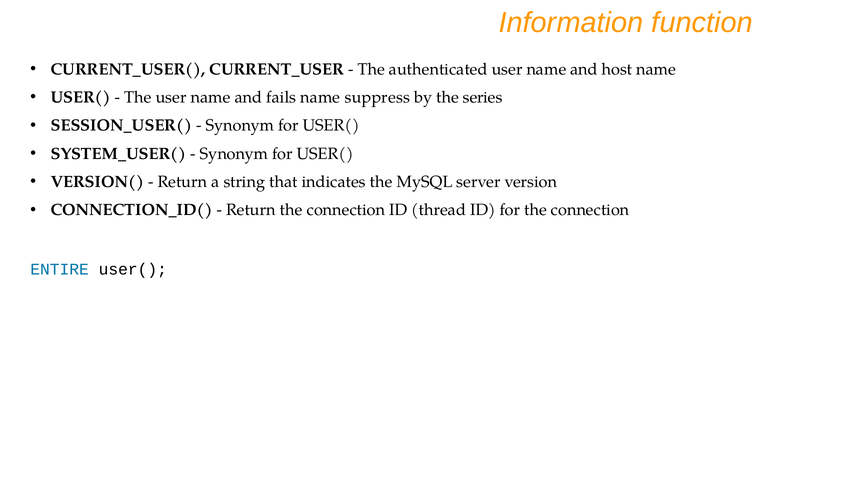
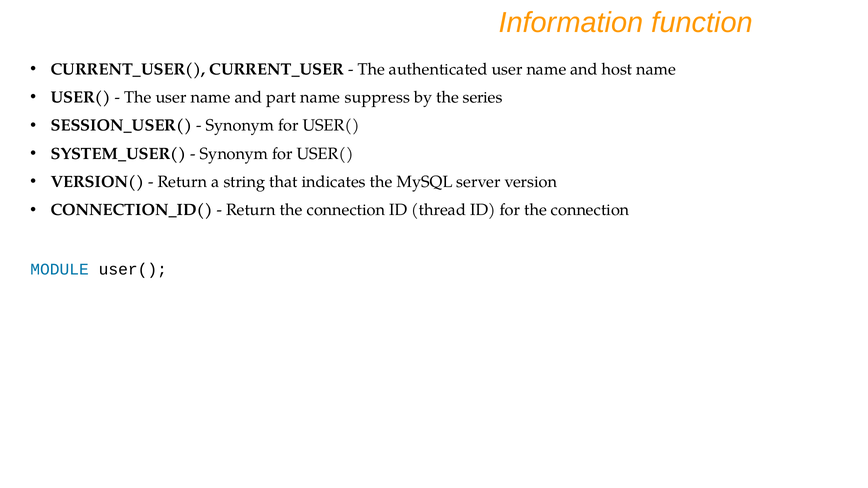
fails: fails -> part
ENTIRE: ENTIRE -> MODULE
